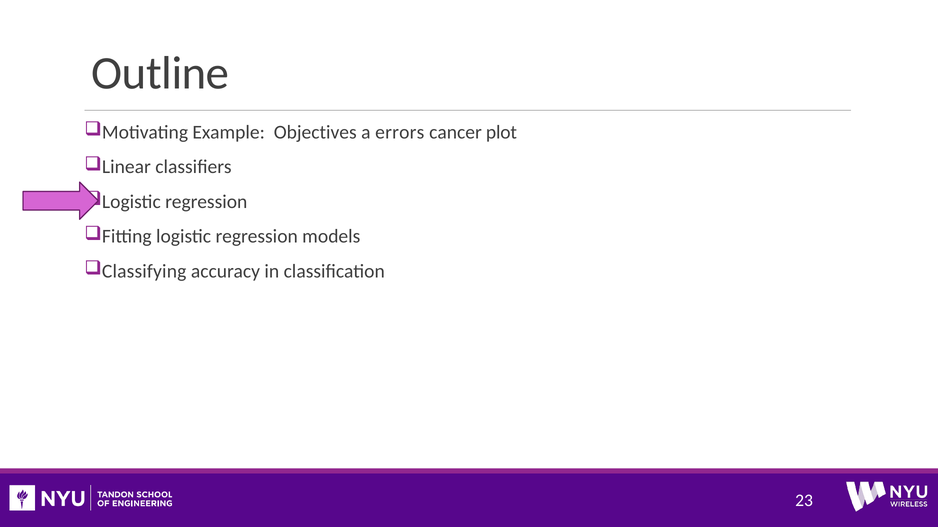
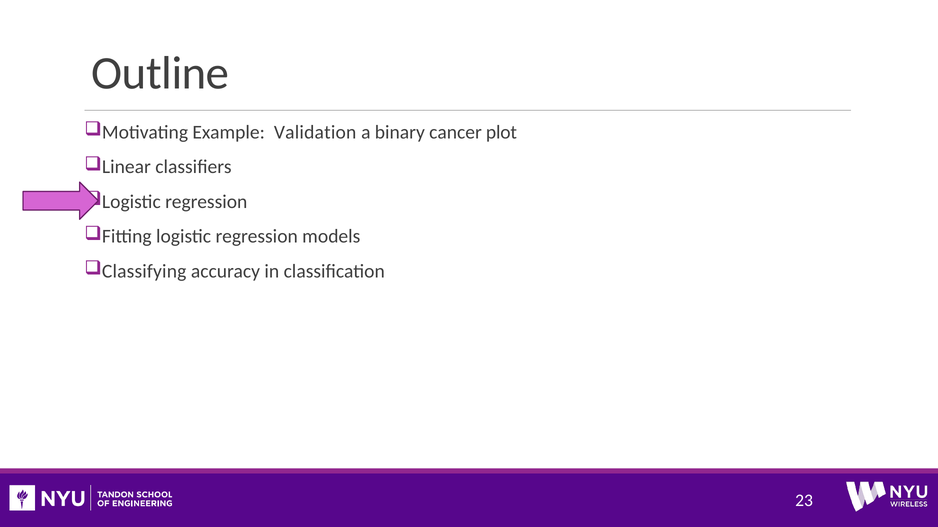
Objectives: Objectives -> Validation
errors: errors -> binary
